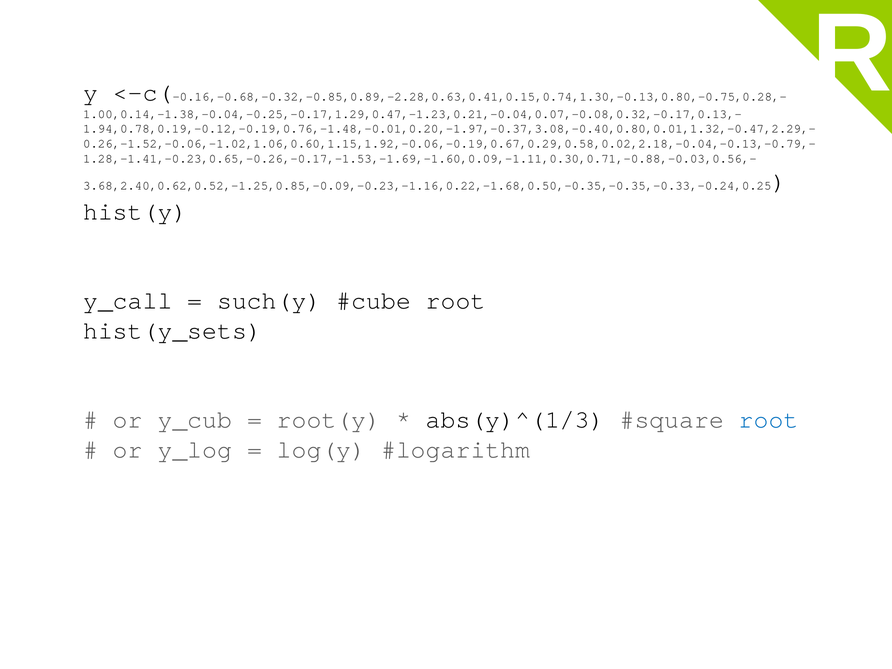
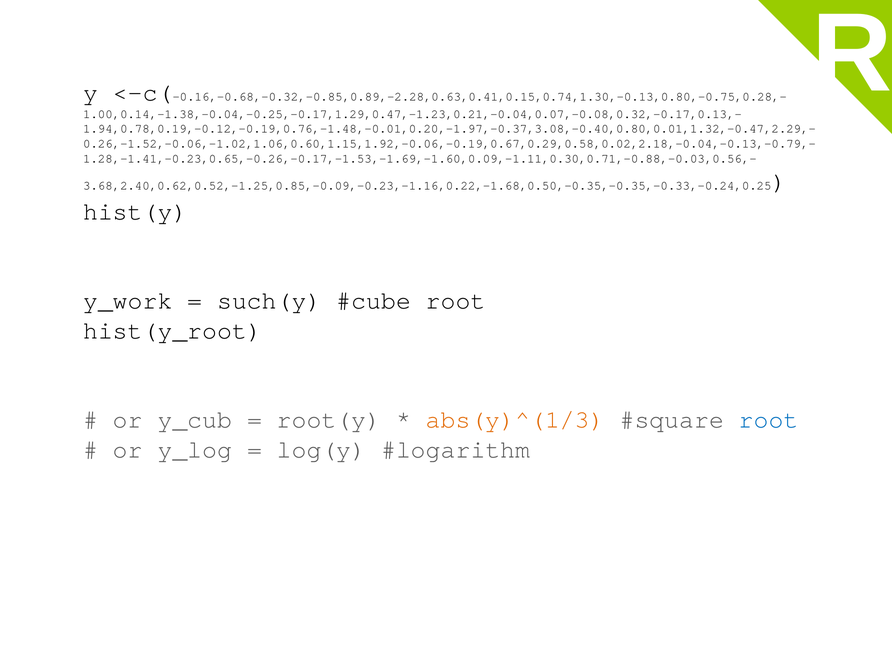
y_call: y_call -> y_work
hist(y_sets: hist(y_sets -> hist(y_root
abs(y)^(1/3 colour: black -> orange
